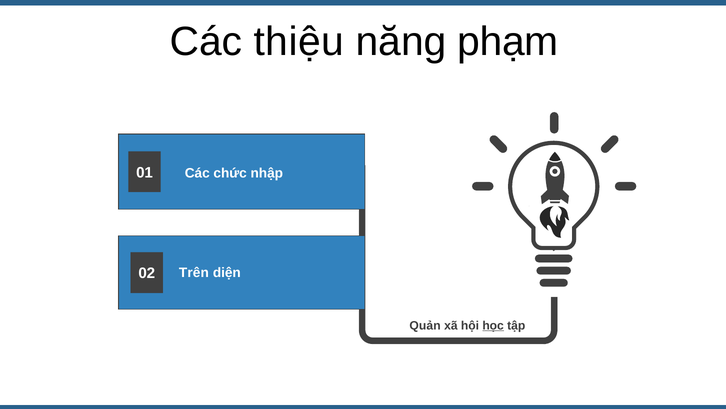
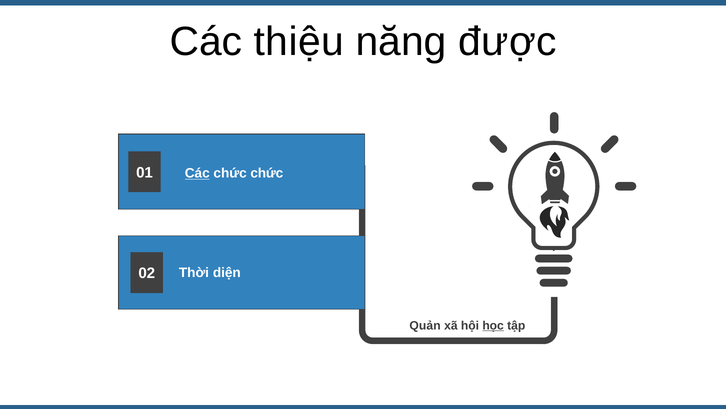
phạm: phạm -> được
Các at (197, 173) underline: none -> present
chức nhập: nhập -> chức
Trên: Trên -> Thời
